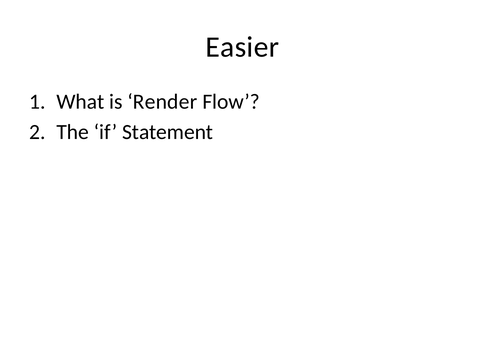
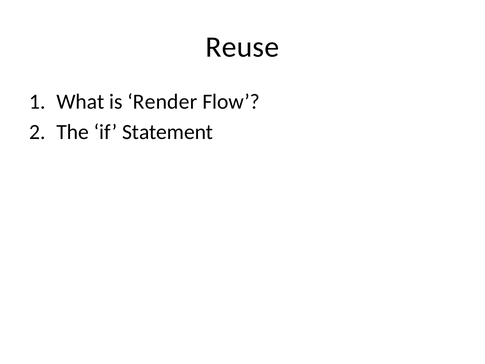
Easier: Easier -> Reuse
